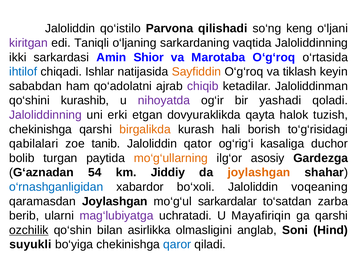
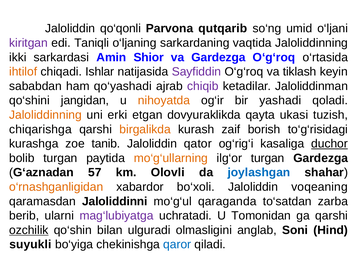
qo‘istilo: qo‘istilo -> qo‘qonli
qilishadi: qilishadi -> qutqarib
keng: keng -> umid
va Marotaba: Marotaba -> Gardezga
ihtilof colour: blue -> orange
Sayfiddin colour: orange -> purple
qo‘adolatni: qo‘adolatni -> qo‘yashadi
kurashib: kurashib -> jangidan
nihoyatda colour: purple -> orange
Jaloliddinning at (46, 115) colour: purple -> orange
halok: halok -> ukasi
chekinishga at (41, 129): chekinishga -> chiqarishga
hali: hali -> zaif
qabilalari: qabilalari -> kurashga
duchor underline: none -> present
ilg‘or asosiy: asosiy -> turgan
54: 54 -> 57
Jiddiy: Jiddiy -> Olovli
joylashgan at (259, 172) colour: orange -> blue
o‘rnashganligidan colour: blue -> orange
qaramasdan Joylashgan: Joylashgan -> Jaloliddinni
sarkardalar: sarkardalar -> qaraganda
Mayafiriqin: Mayafiriqin -> Tomonidan
asirlikka: asirlikka -> ulguradi
